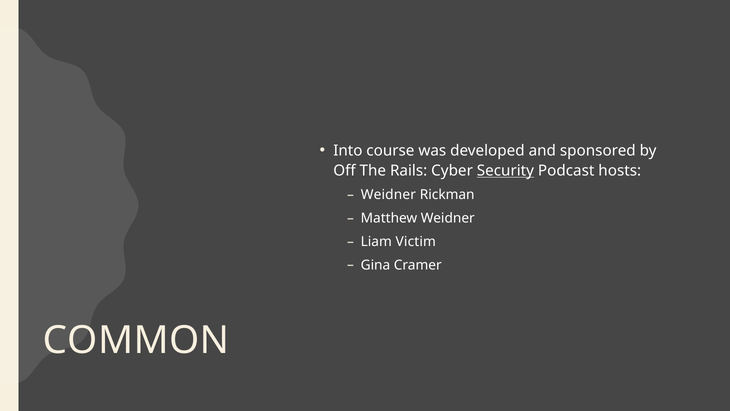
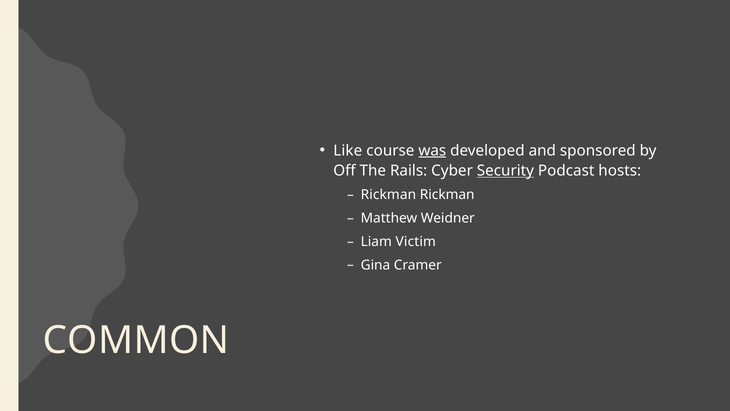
Into: Into -> Like
was underline: none -> present
Weidner at (388, 195): Weidner -> Rickman
